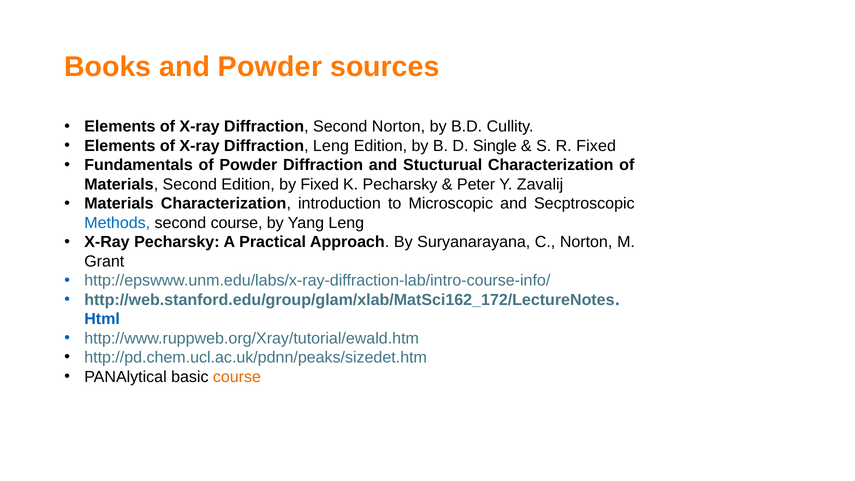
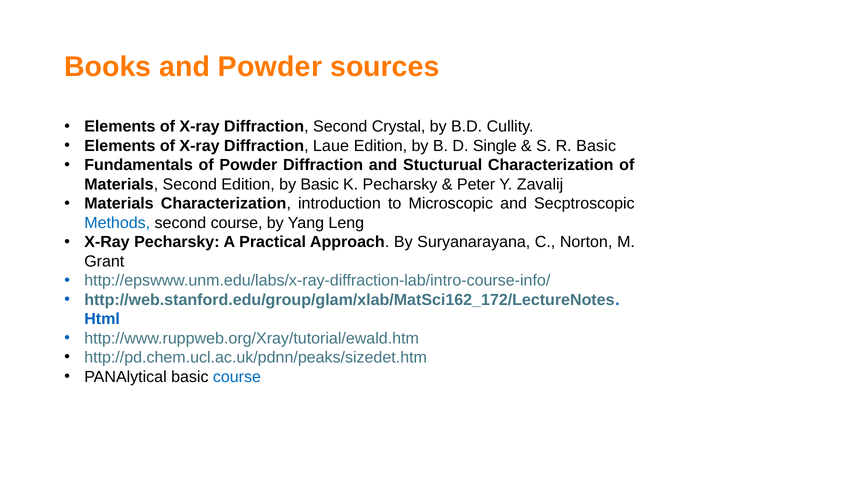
Second Norton: Norton -> Crystal
Diffraction Leng: Leng -> Laue
R Fixed: Fixed -> Basic
by Fixed: Fixed -> Basic
course at (237, 377) colour: orange -> blue
